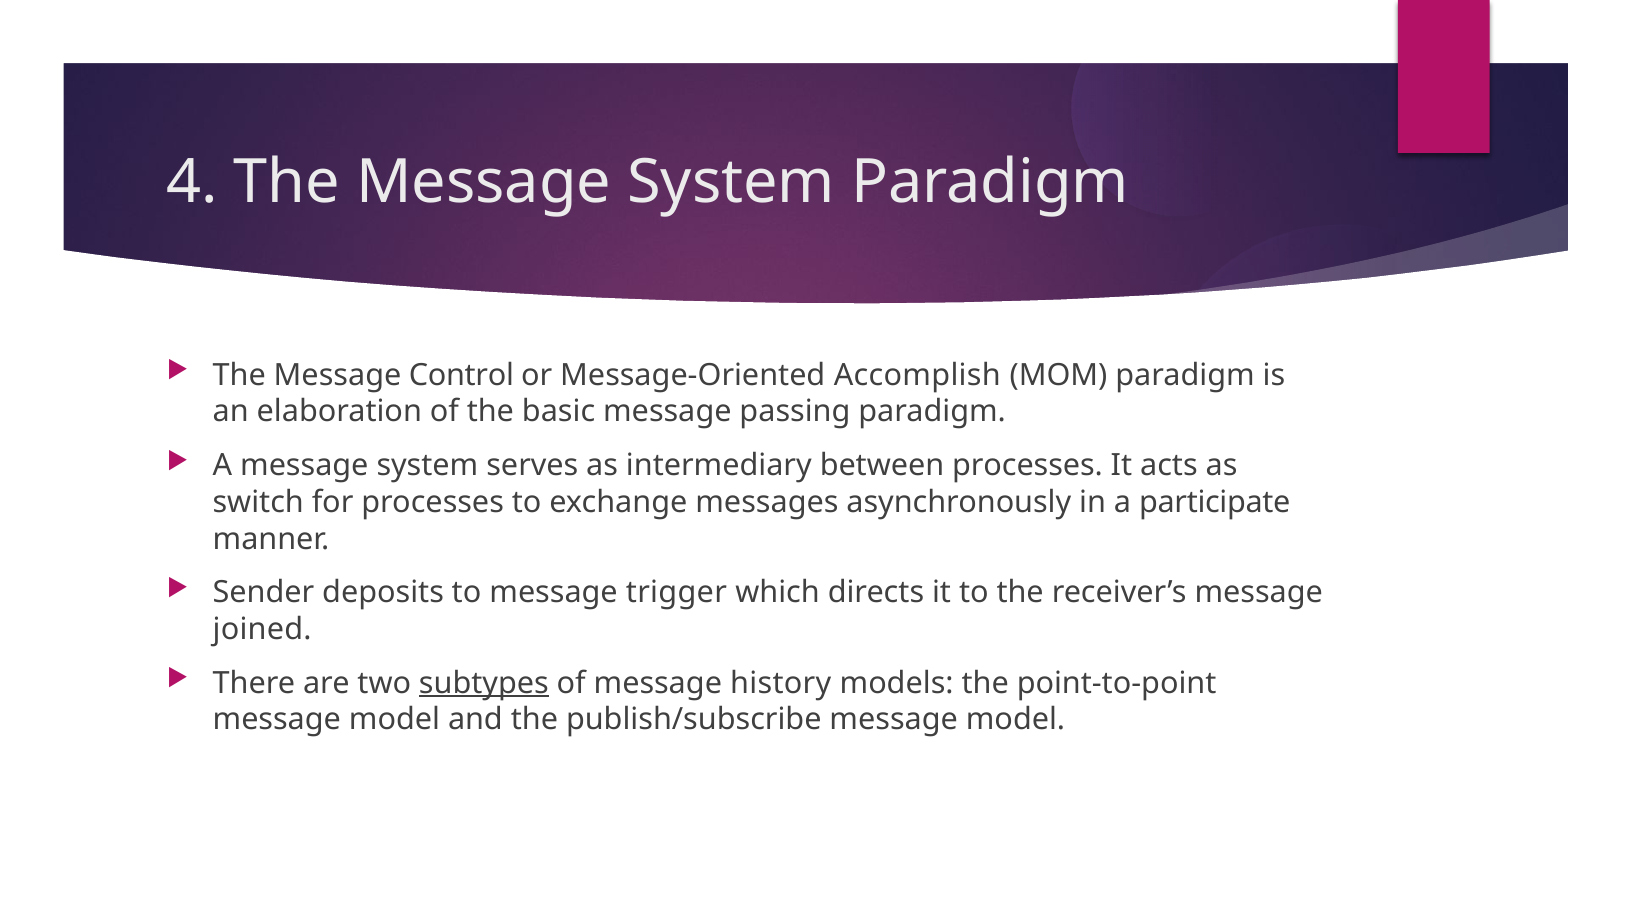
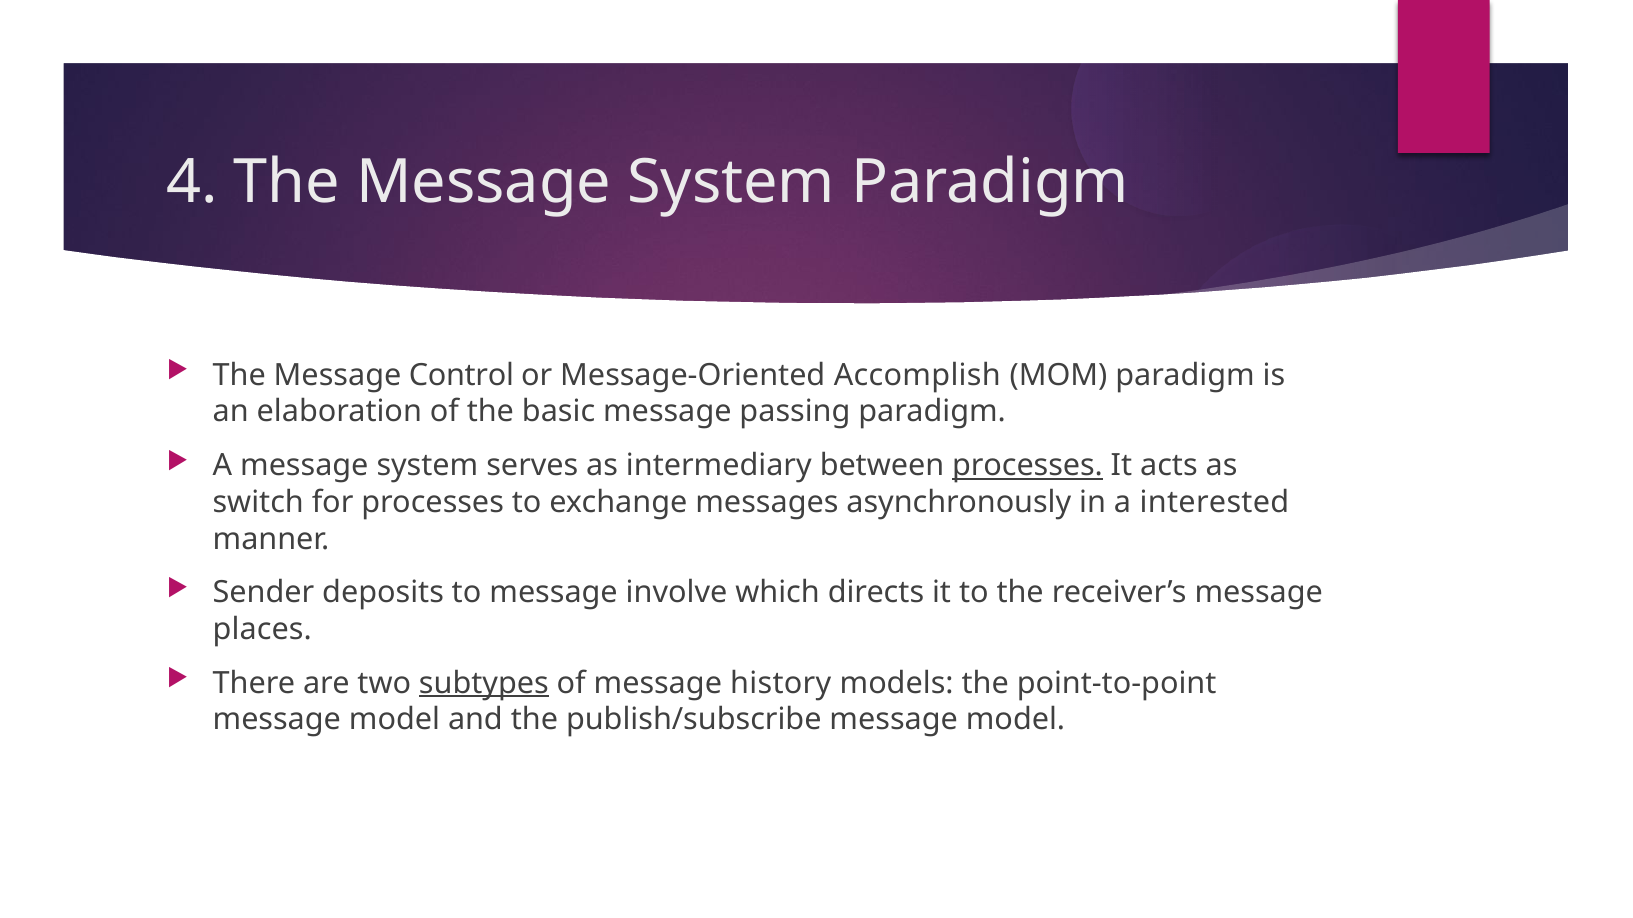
processes at (1028, 466) underline: none -> present
participate: participate -> interested
trigger: trigger -> involve
joined: joined -> places
